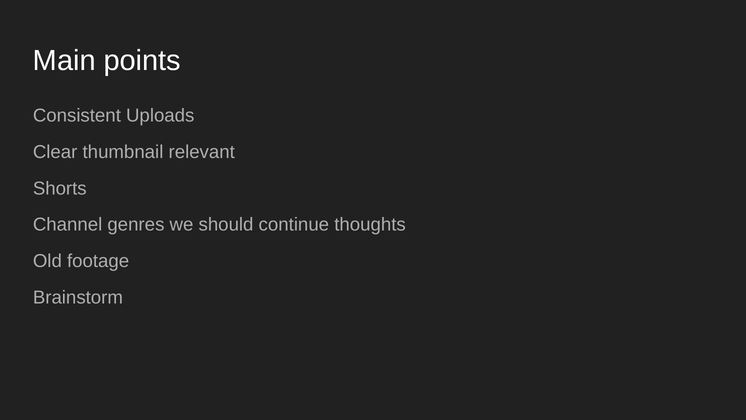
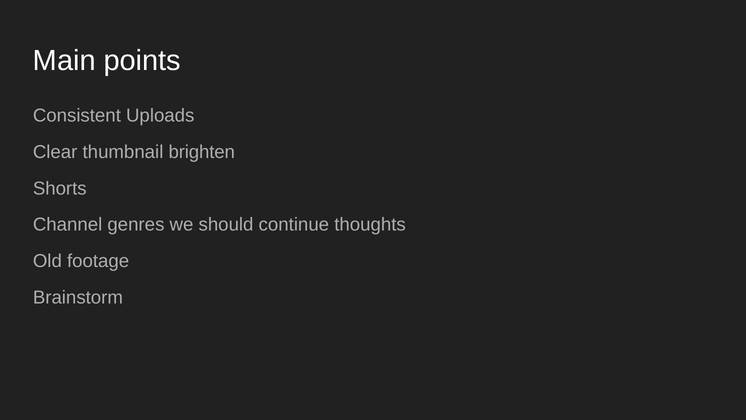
relevant: relevant -> brighten
